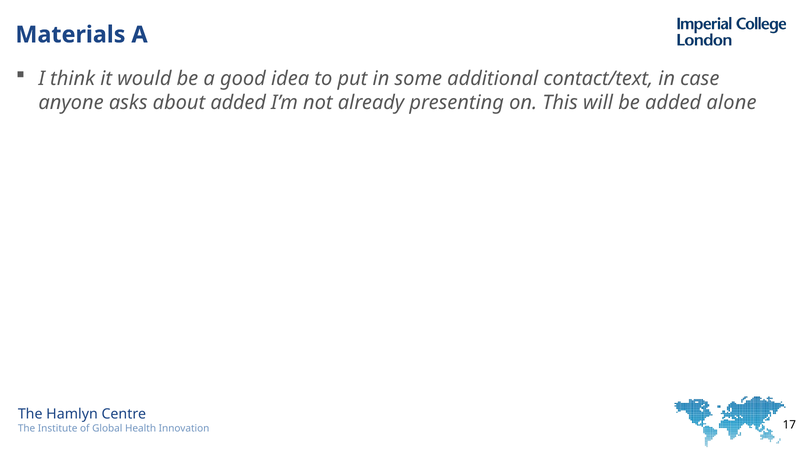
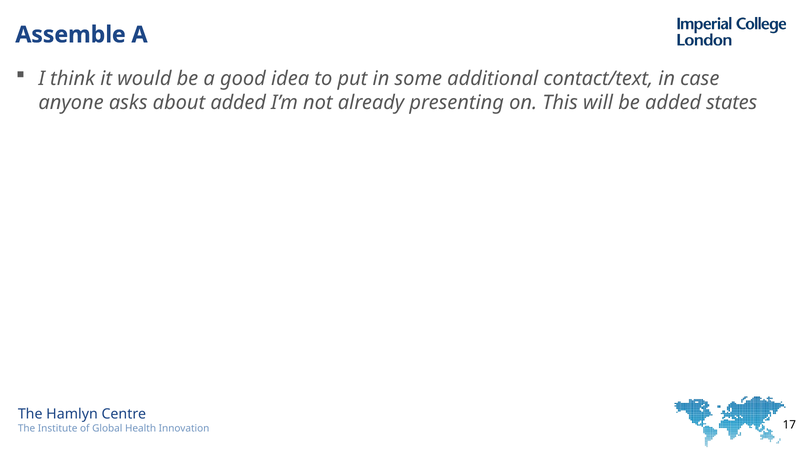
Materials: Materials -> Assemble
alone: alone -> states
